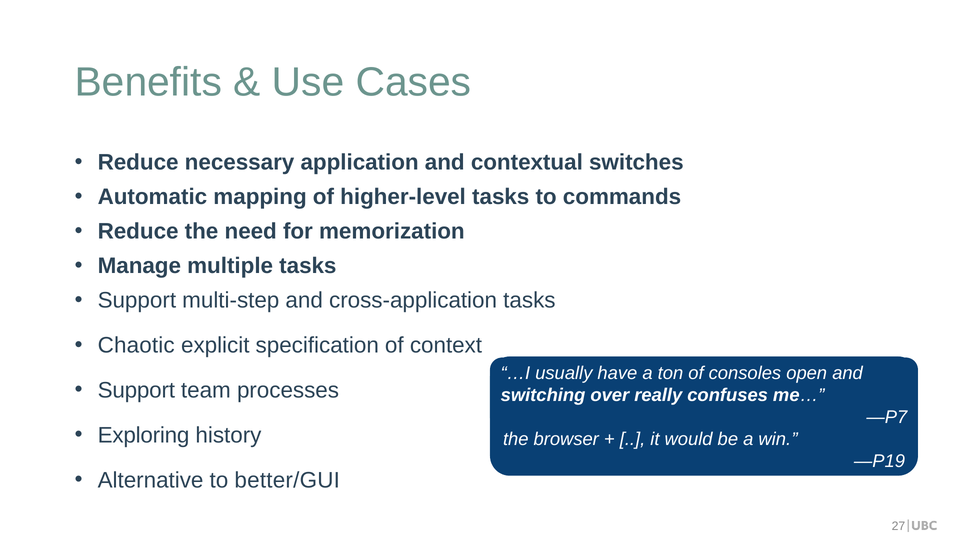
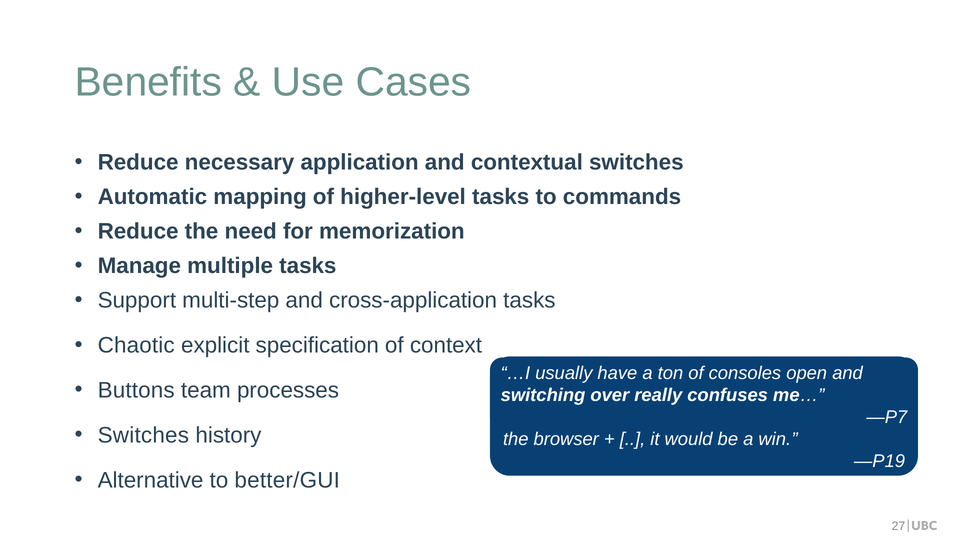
Support at (136, 390): Support -> Buttons
Exploring at (144, 435): Exploring -> Switches
